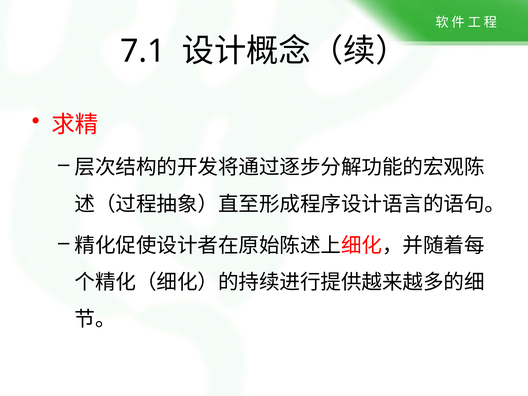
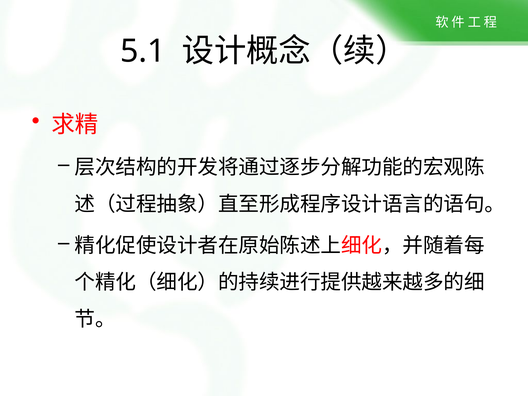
7.1: 7.1 -> 5.1
